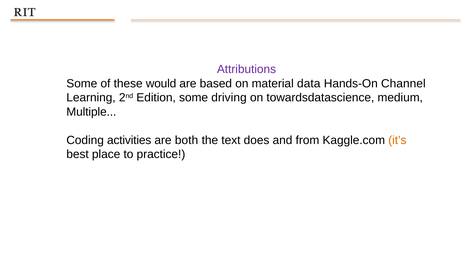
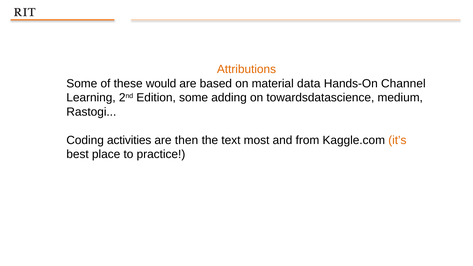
Attributions colour: purple -> orange
driving: driving -> adding
Multiple: Multiple -> Rastogi
both: both -> then
does: does -> most
